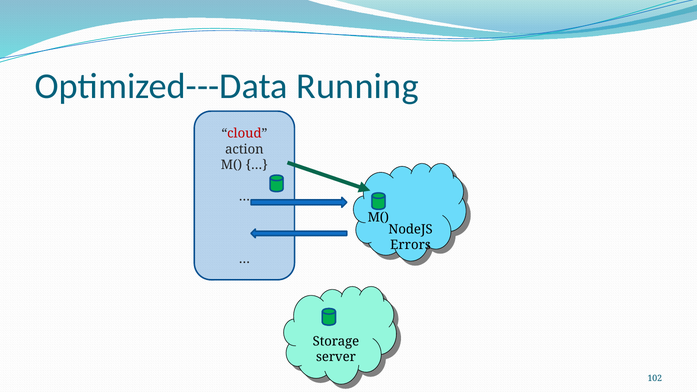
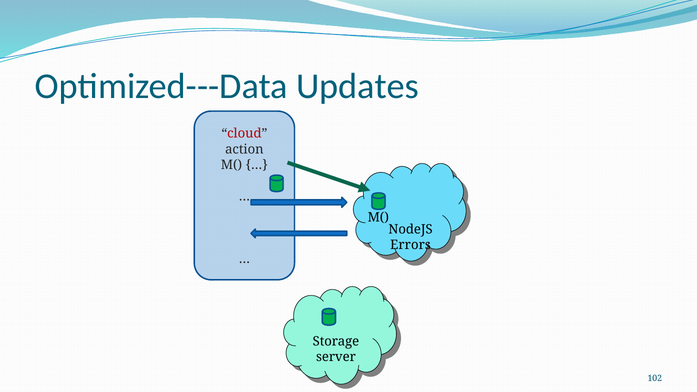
Running: Running -> Updates
